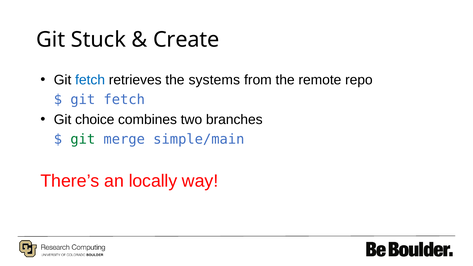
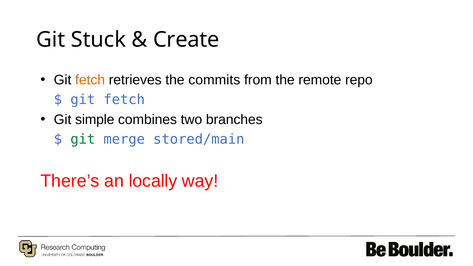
fetch at (90, 80) colour: blue -> orange
systems: systems -> commits
choice: choice -> simple
simple/main: simple/main -> stored/main
